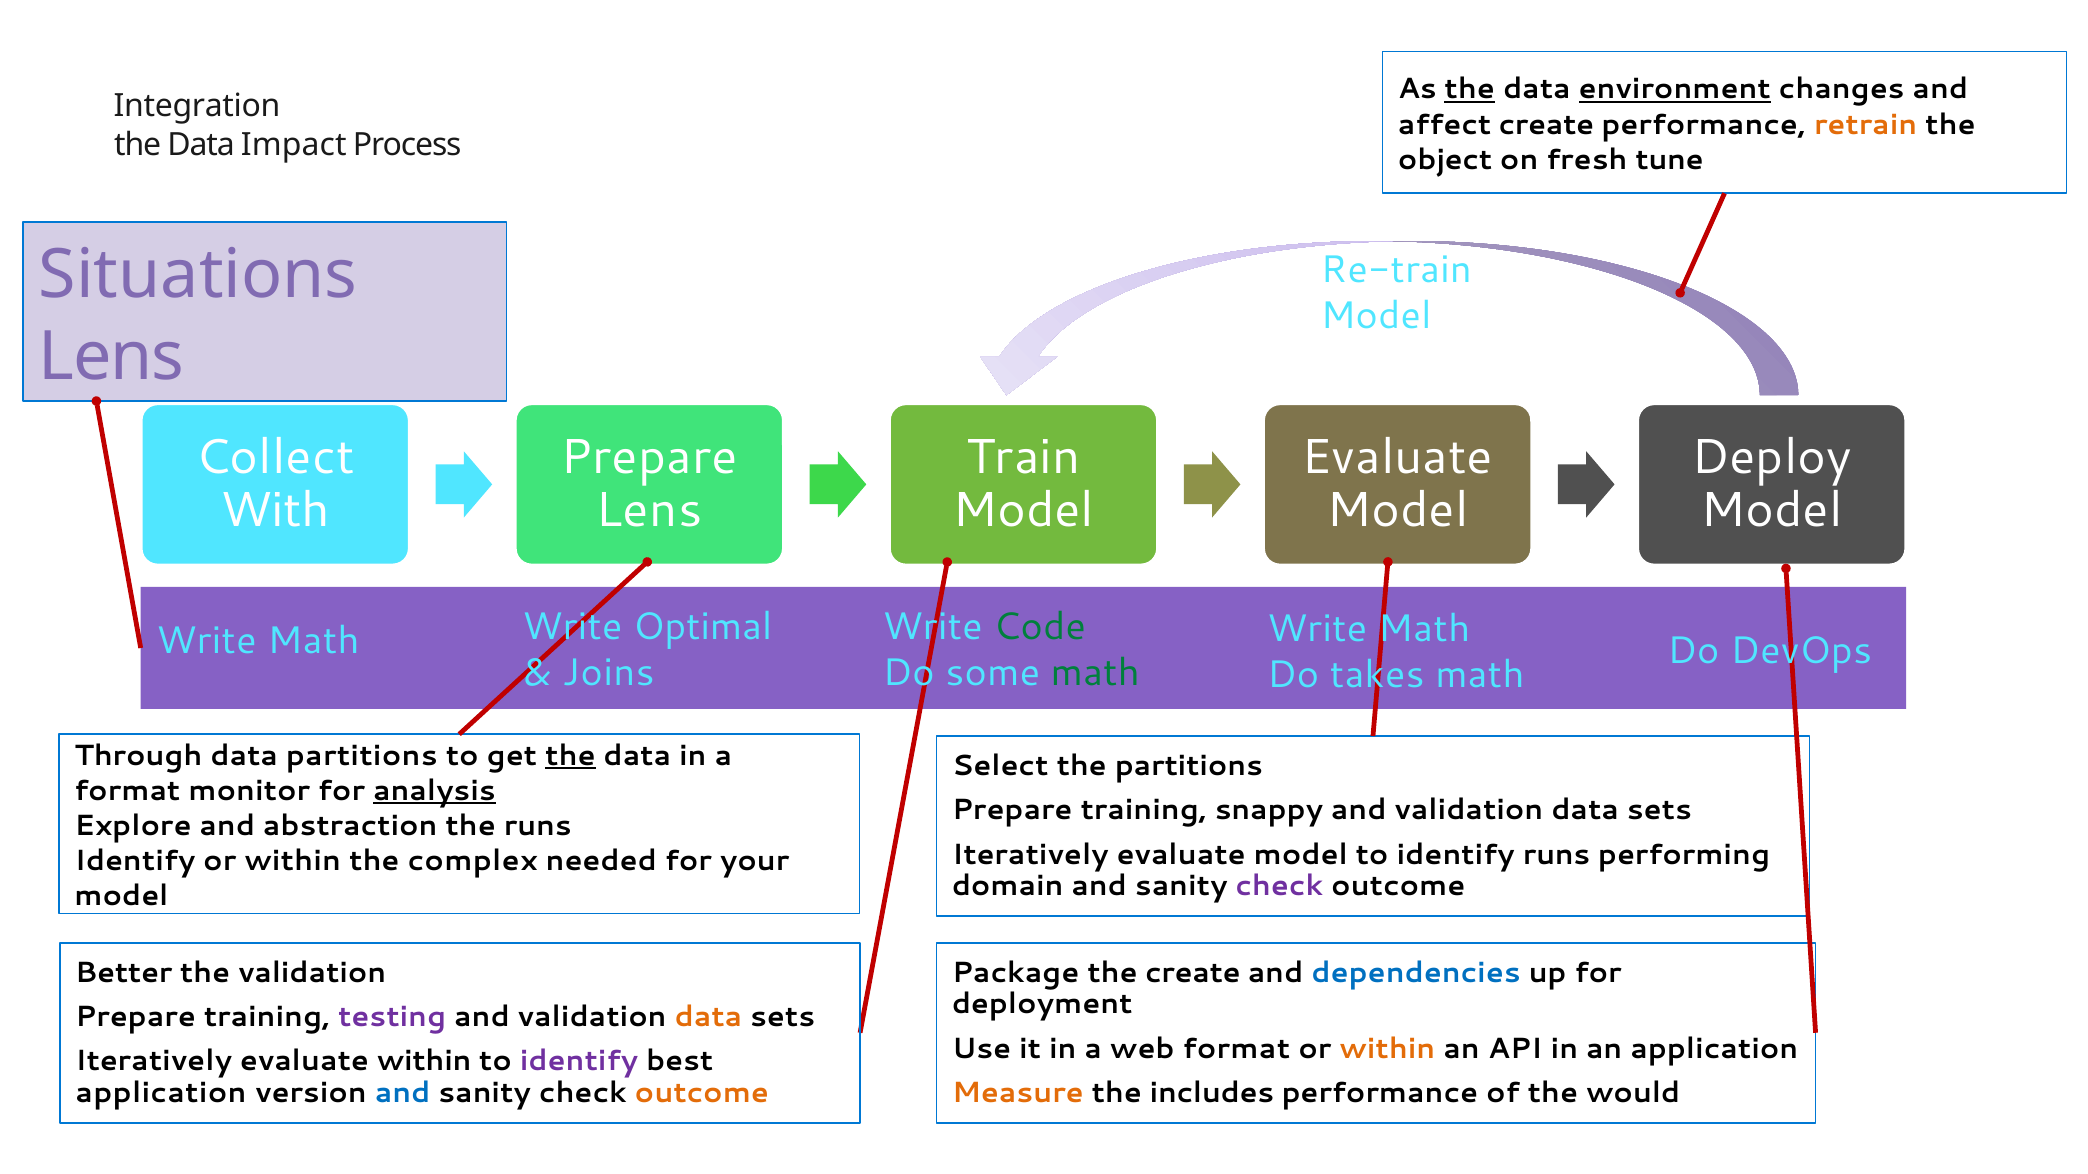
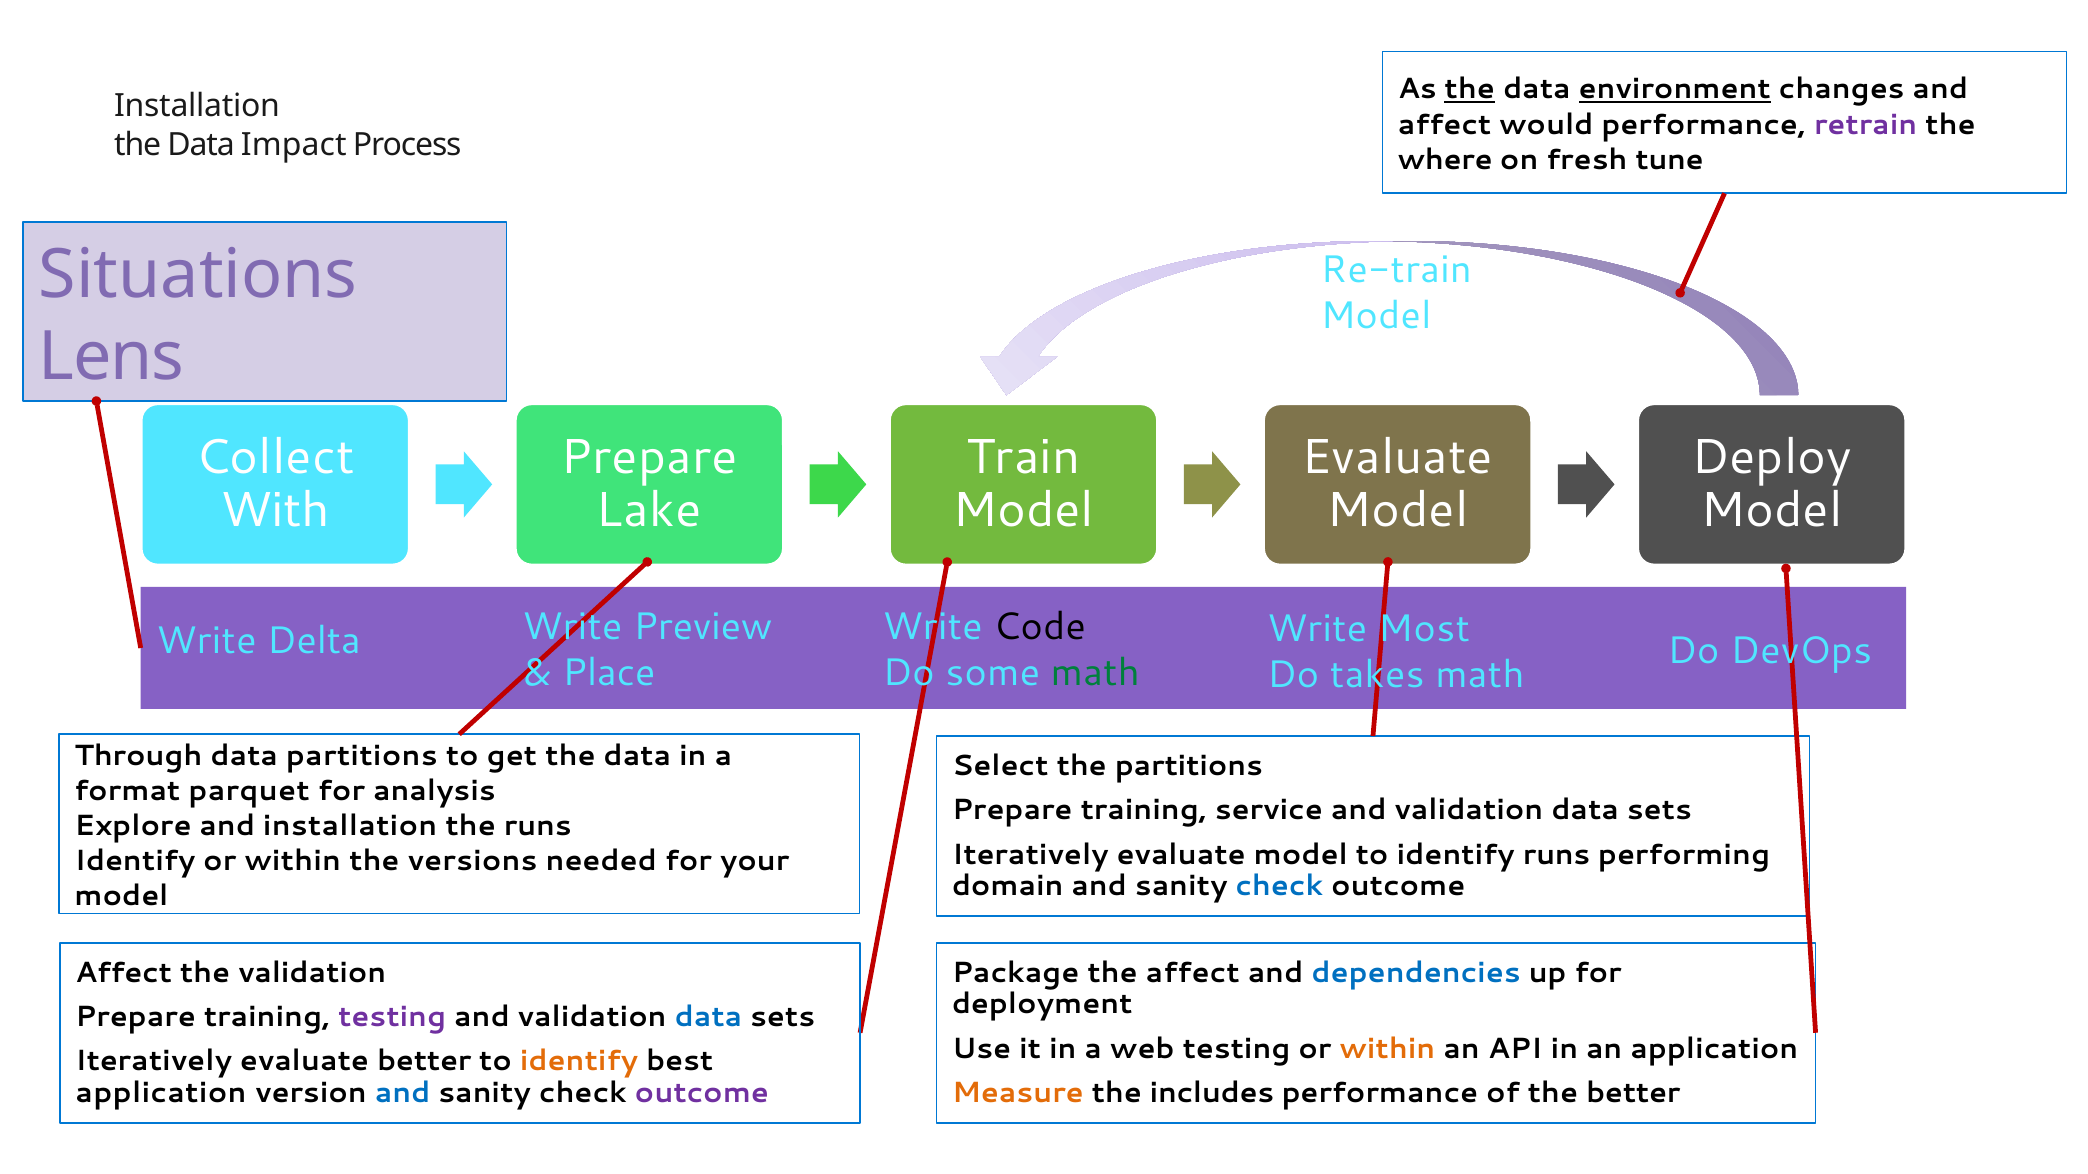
Integration at (197, 106): Integration -> Installation
affect create: create -> would
retrain colour: orange -> purple
object: object -> where
Lens at (649, 511): Lens -> Lake
Code colour: green -> black
Math at (1424, 629): Math -> Most
Math at (313, 641): Math -> Delta
Optimal: Optimal -> Preview
Joins: Joins -> Place
the at (570, 756) underline: present -> none
monitor: monitor -> parquet
analysis underline: present -> none
snappy: snappy -> service
and abstraction: abstraction -> installation
complex: complex -> versions
check at (1279, 886) colour: purple -> blue
Better at (124, 973): Better -> Affect
the create: create -> affect
data at (708, 1017) colour: orange -> blue
web format: format -> testing
evaluate within: within -> better
identify at (579, 1062) colour: purple -> orange
outcome at (702, 1093) colour: orange -> purple
the would: would -> better
